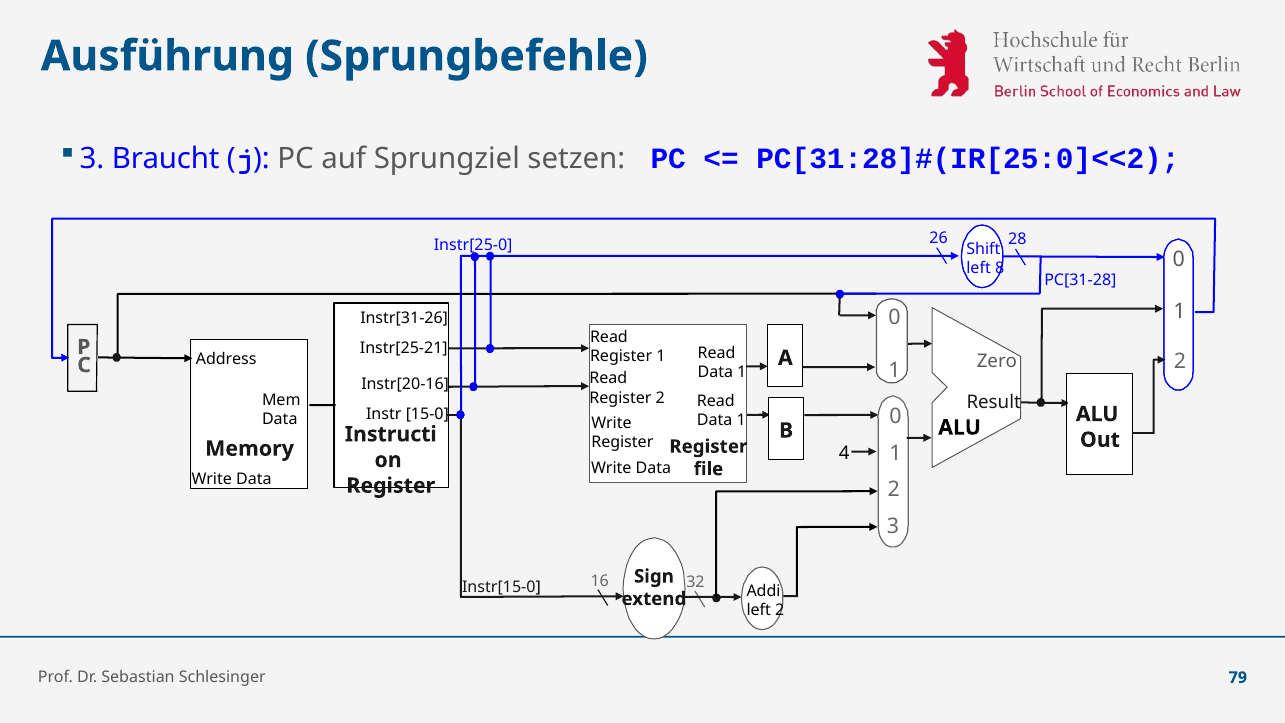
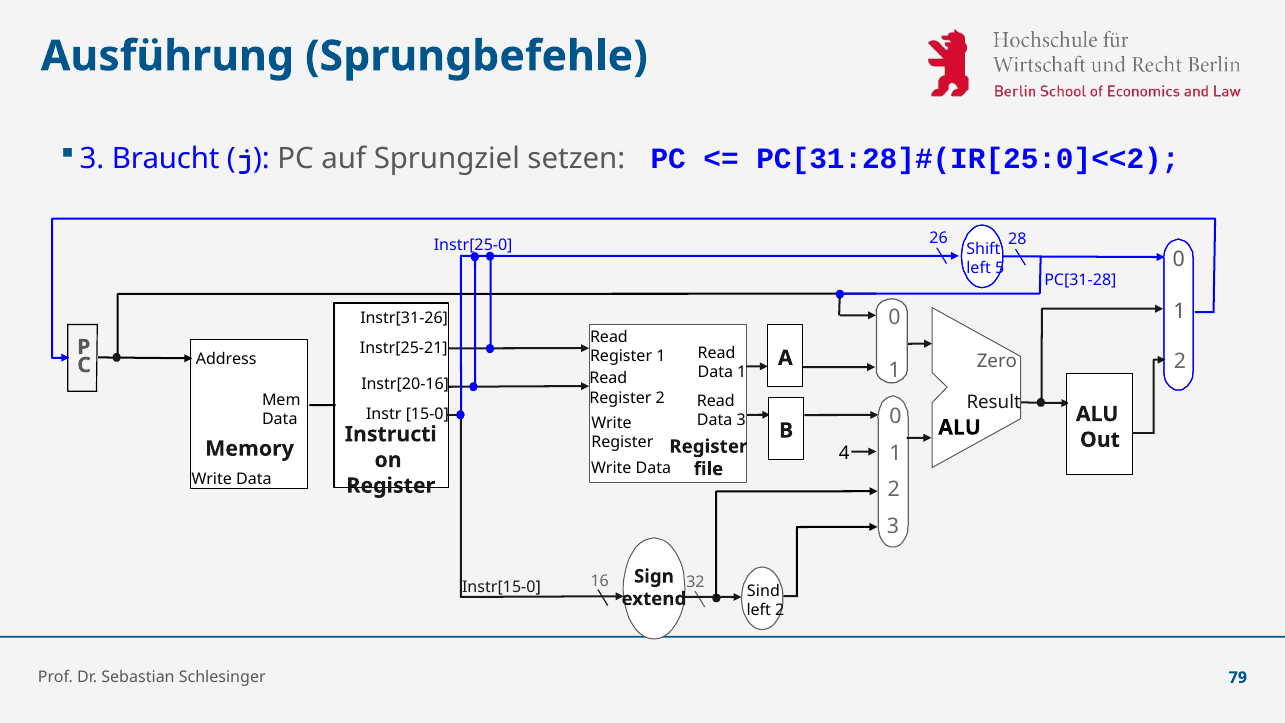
8: 8 -> 5
1 at (741, 420): 1 -> 3
Addi: Addi -> Sind
